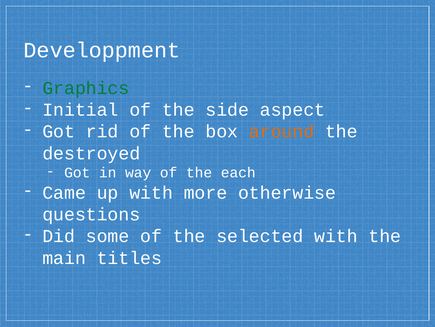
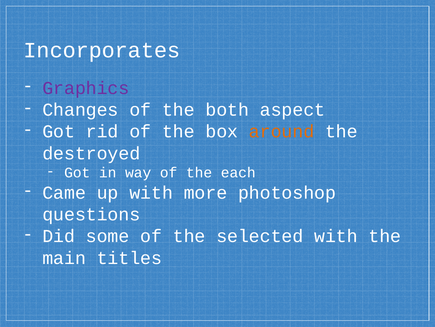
Developpment: Developpment -> Incorporates
Graphics colour: green -> purple
Initial: Initial -> Changes
side: side -> both
otherwise: otherwise -> photoshop
